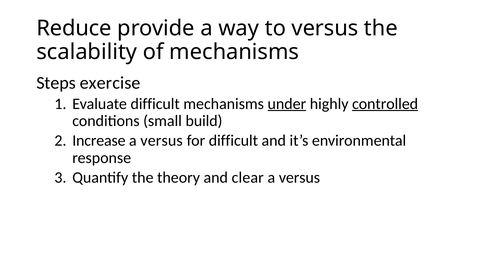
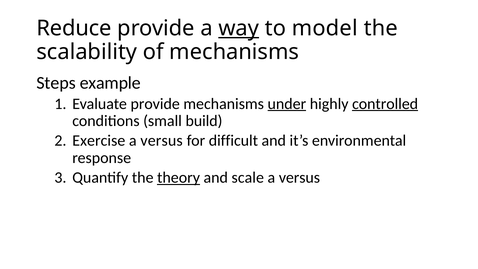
way underline: none -> present
to versus: versus -> model
exercise: exercise -> example
Evaluate difficult: difficult -> provide
Increase: Increase -> Exercise
theory underline: none -> present
clear: clear -> scale
